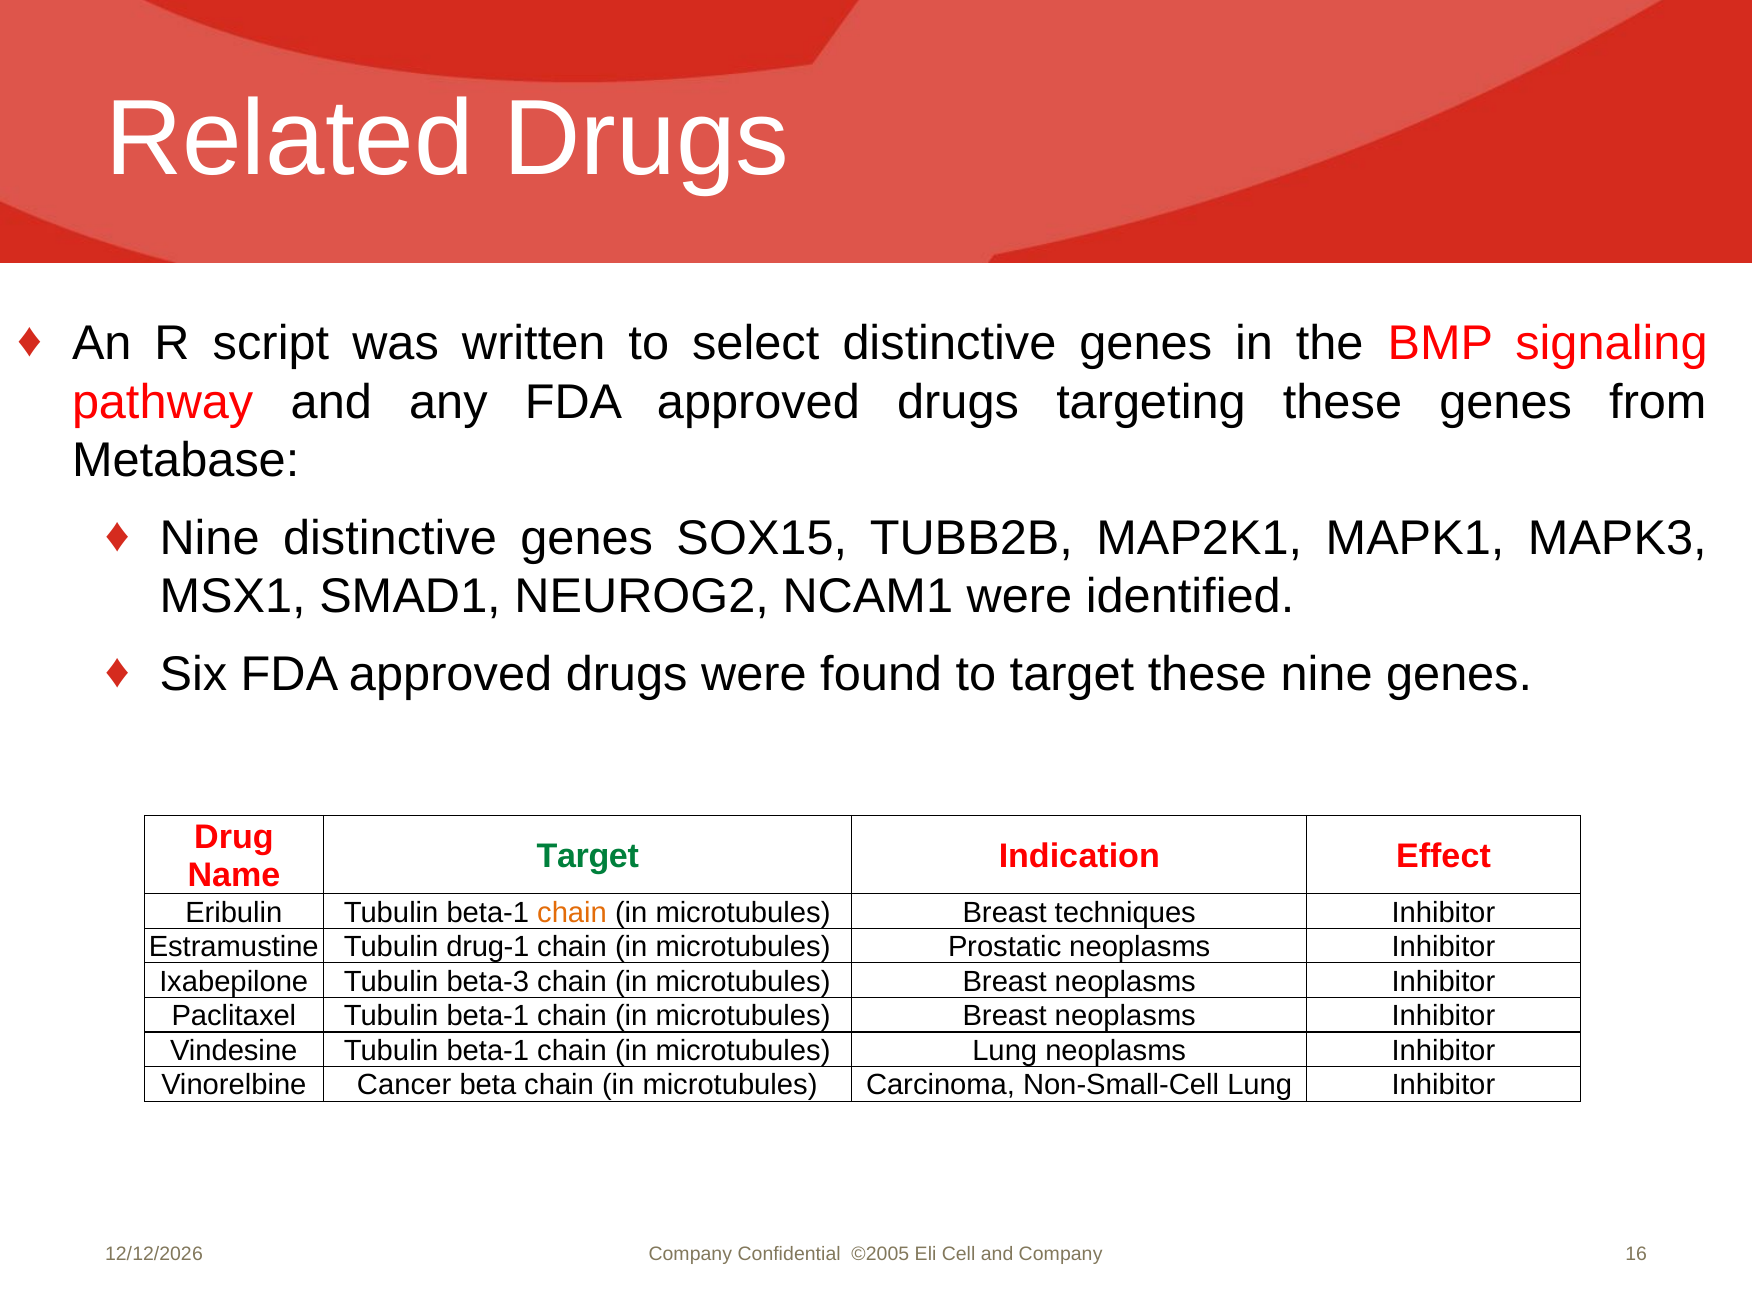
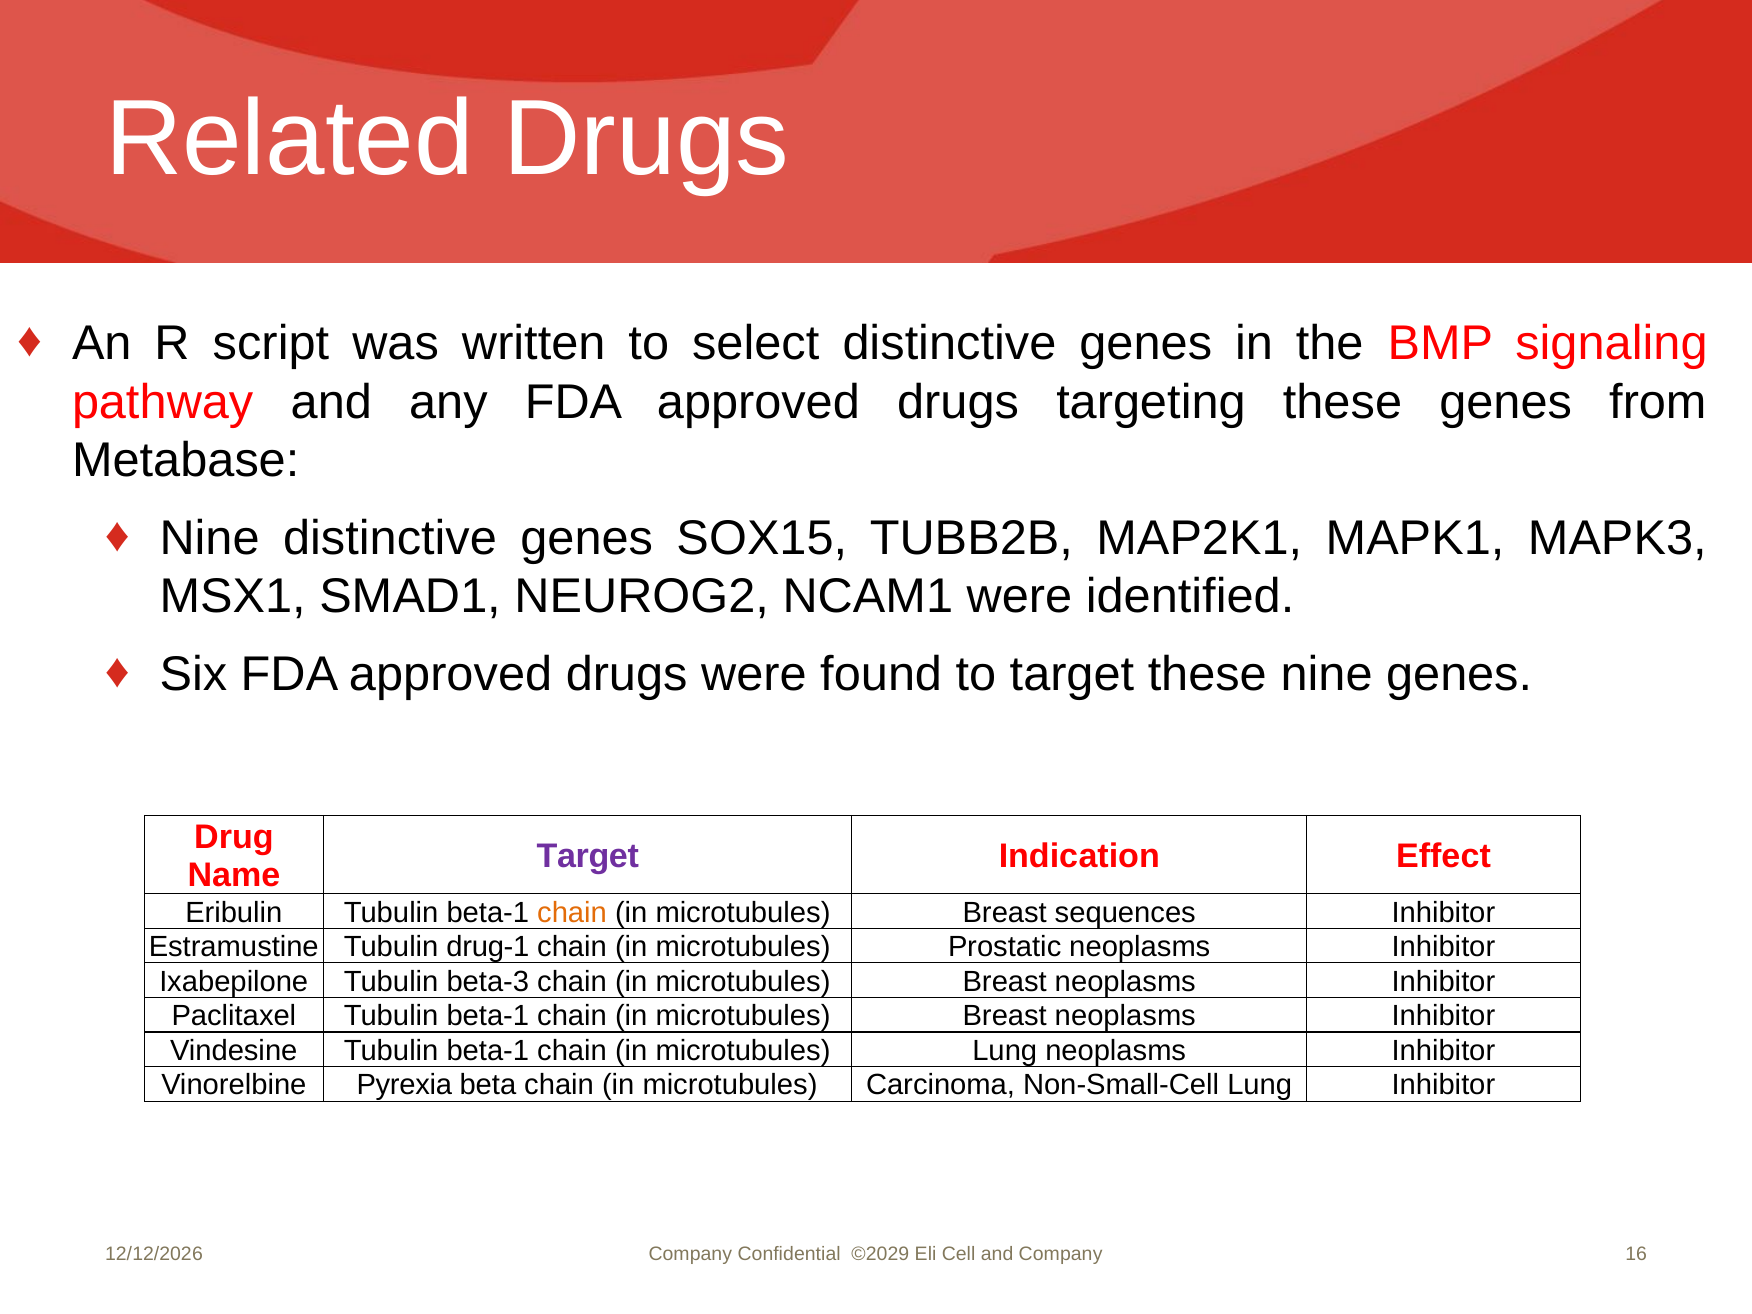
Target at (588, 856) colour: green -> purple
techniques: techniques -> sequences
Cancer: Cancer -> Pyrexia
©2005: ©2005 -> ©2029
